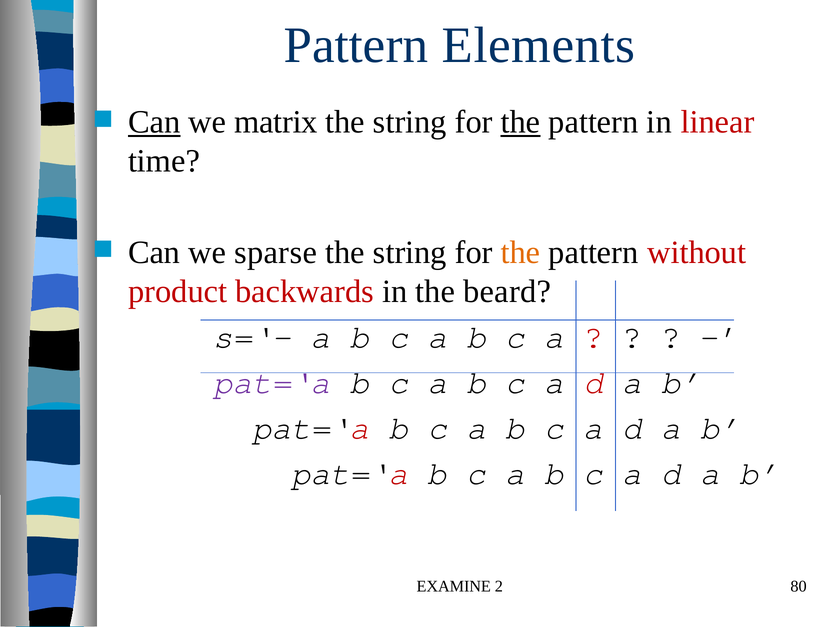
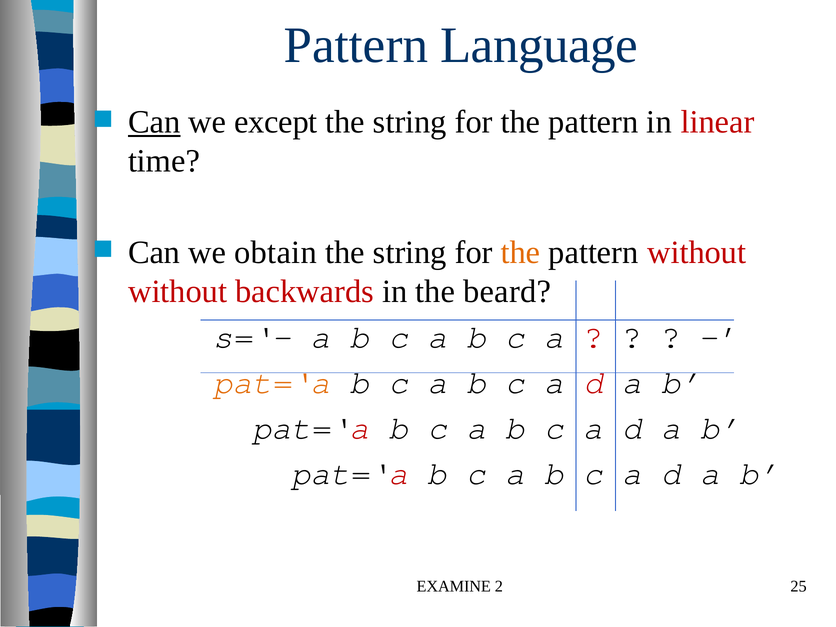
Elements: Elements -> Language
matrix: matrix -> except
the at (521, 122) underline: present -> none
sparse: sparse -> obtain
product at (178, 291): product -> without
pat=‘a at (272, 382) colour: purple -> orange
80: 80 -> 25
